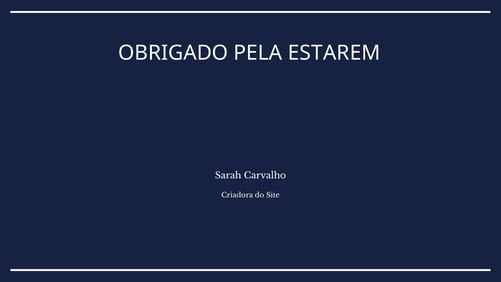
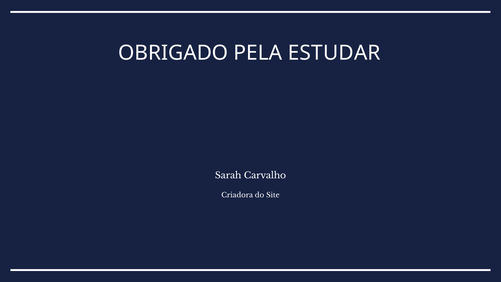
ESTAREM: ESTAREM -> ESTUDAR
